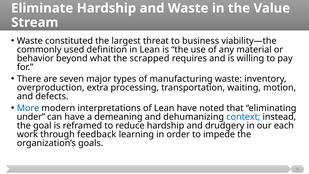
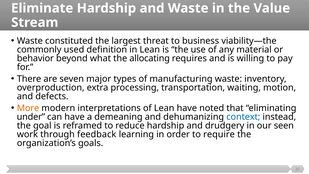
scrapped: scrapped -> allocating
More colour: blue -> orange
each: each -> seen
impede: impede -> require
